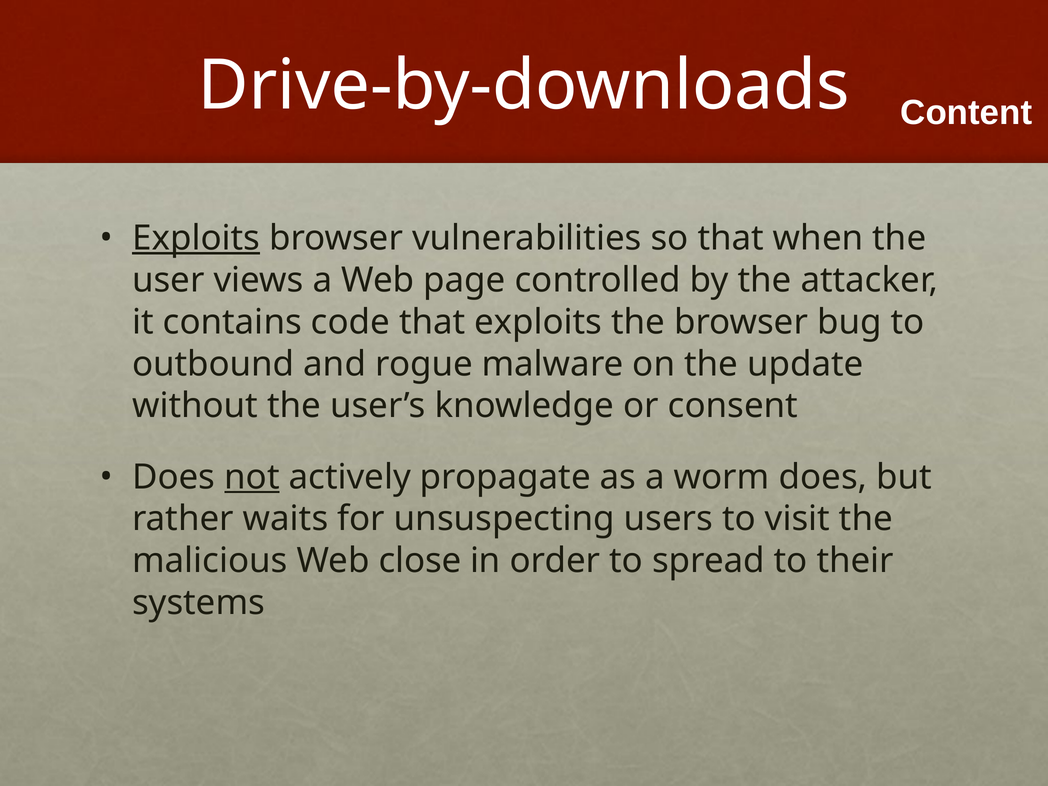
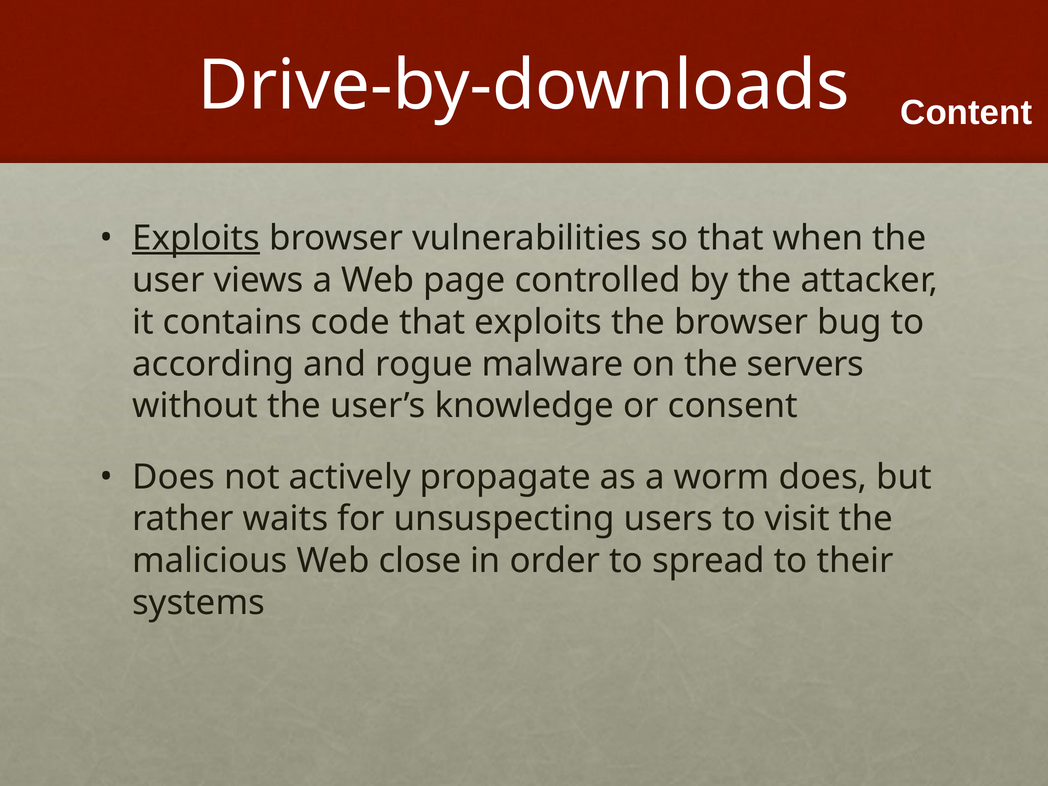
outbound: outbound -> according
update: update -> servers
not underline: present -> none
